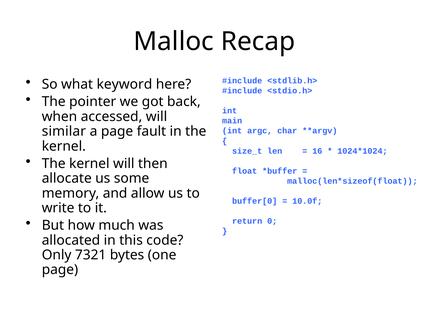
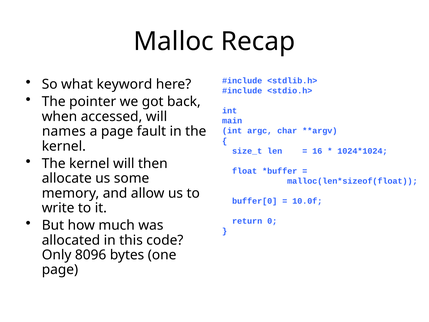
similar: similar -> names
7321: 7321 -> 8096
